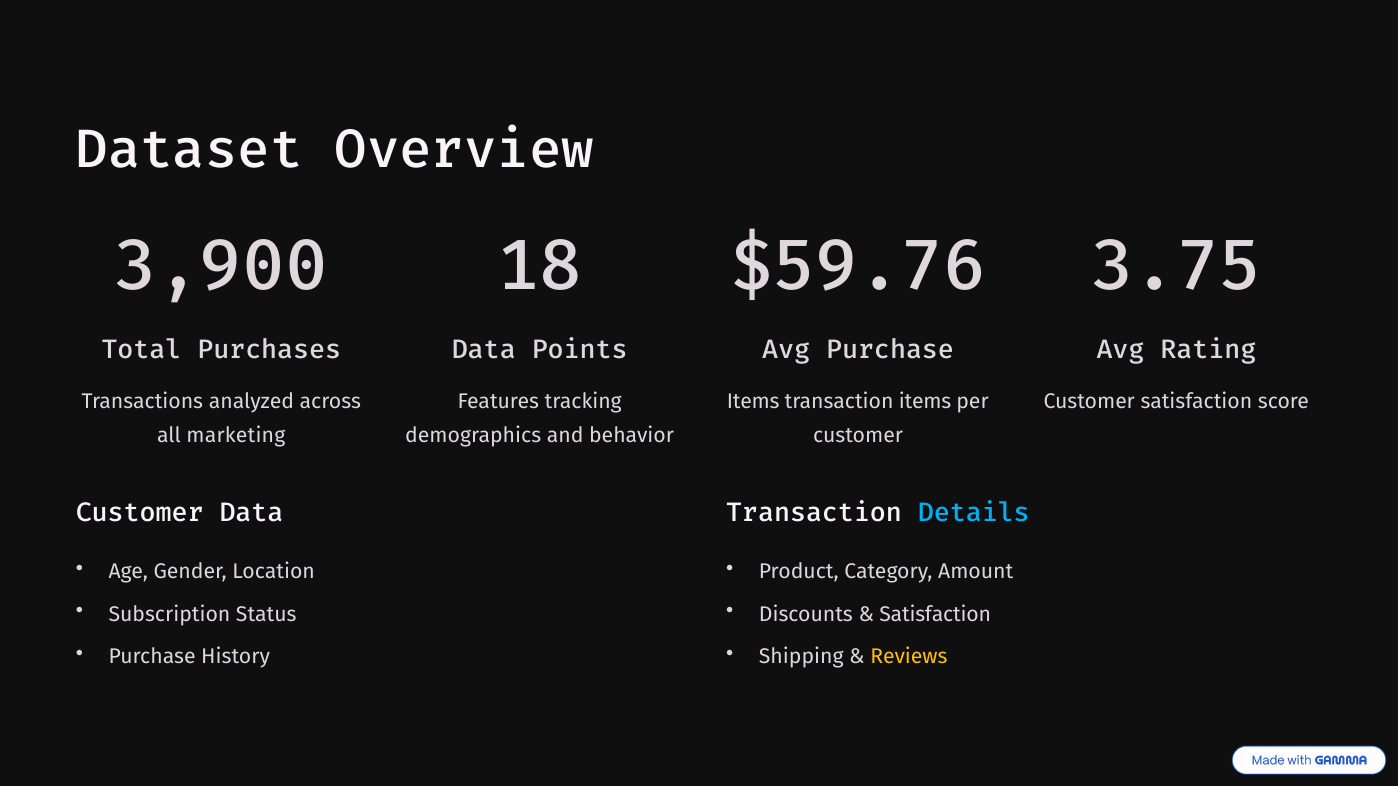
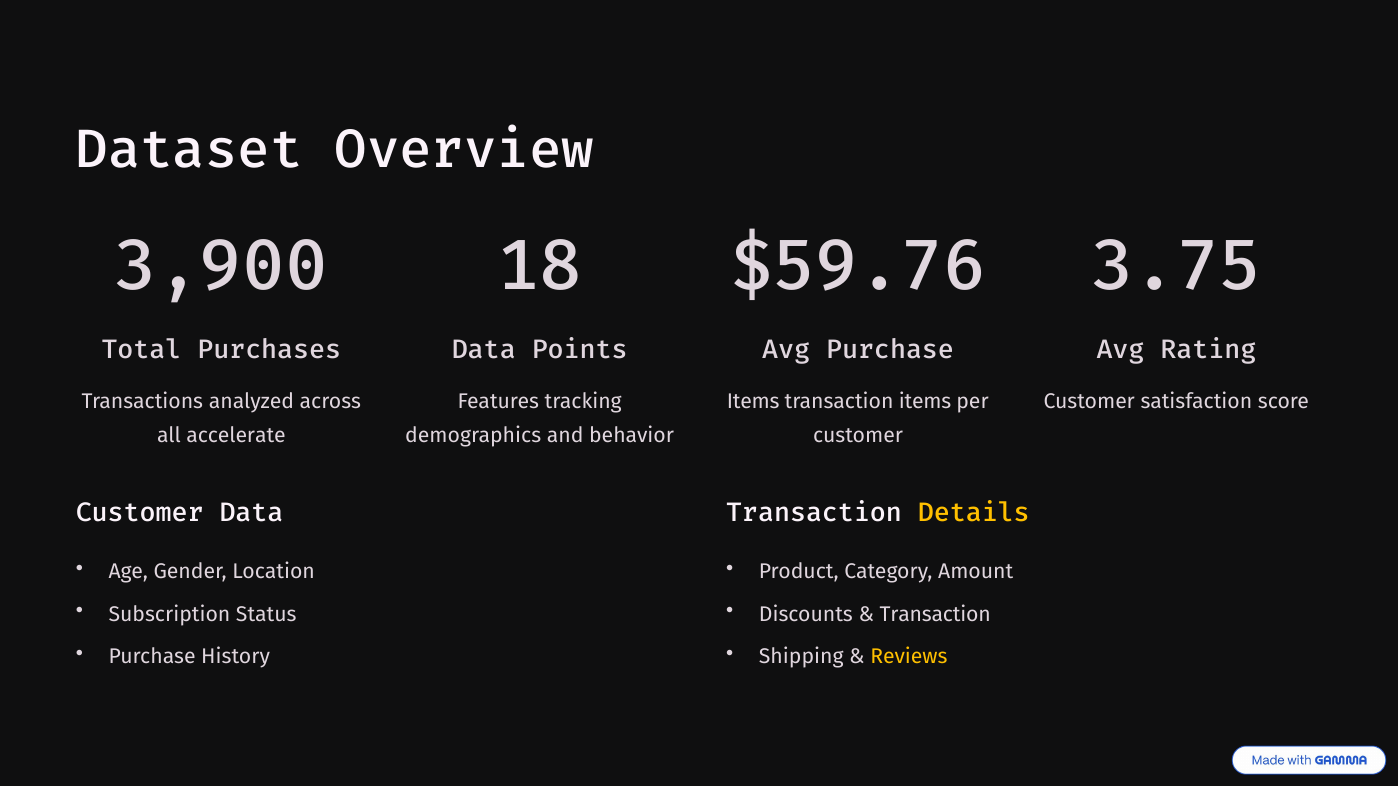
marketing: marketing -> accelerate
Details colour: light blue -> yellow
Satisfaction at (935, 614): Satisfaction -> Transaction
